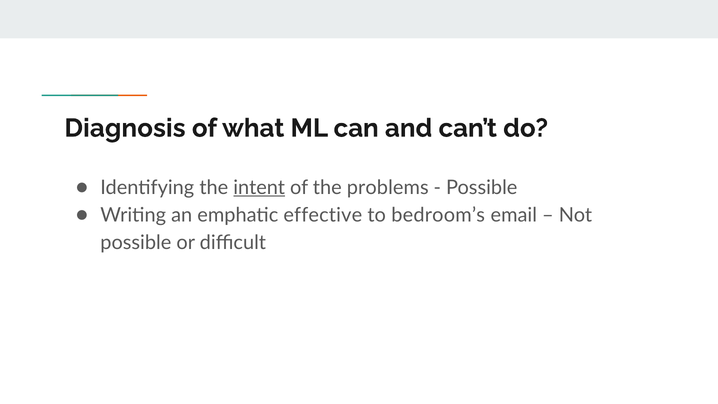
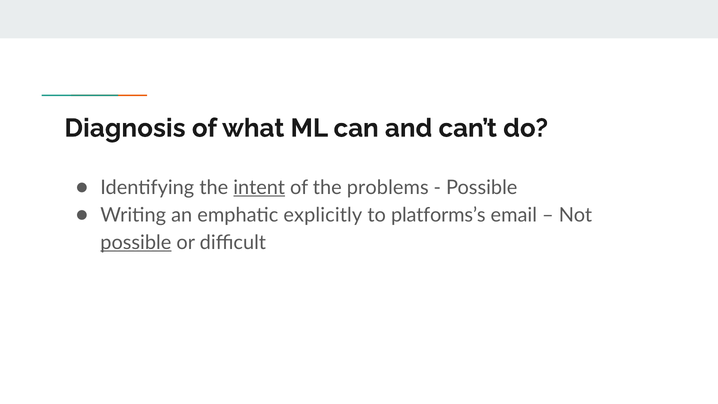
effective: effective -> explicitly
bedroom’s: bedroom’s -> platforms’s
possible at (136, 242) underline: none -> present
